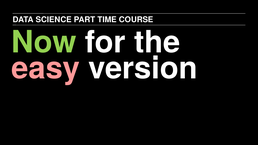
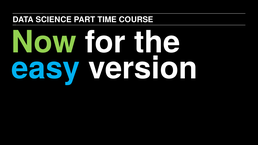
easy colour: pink -> light blue
